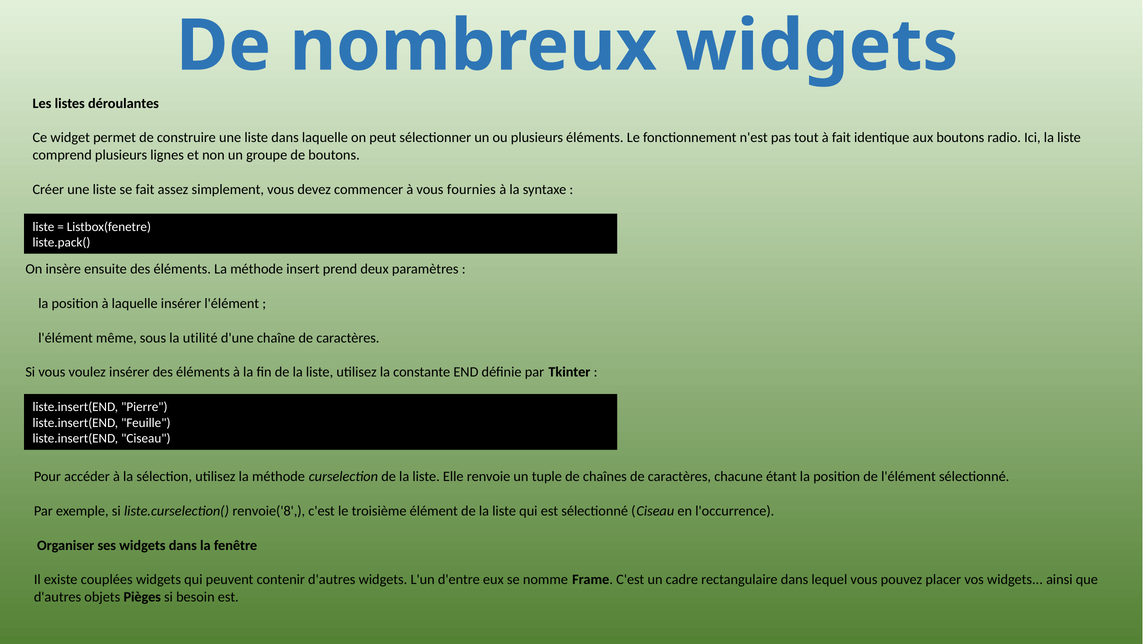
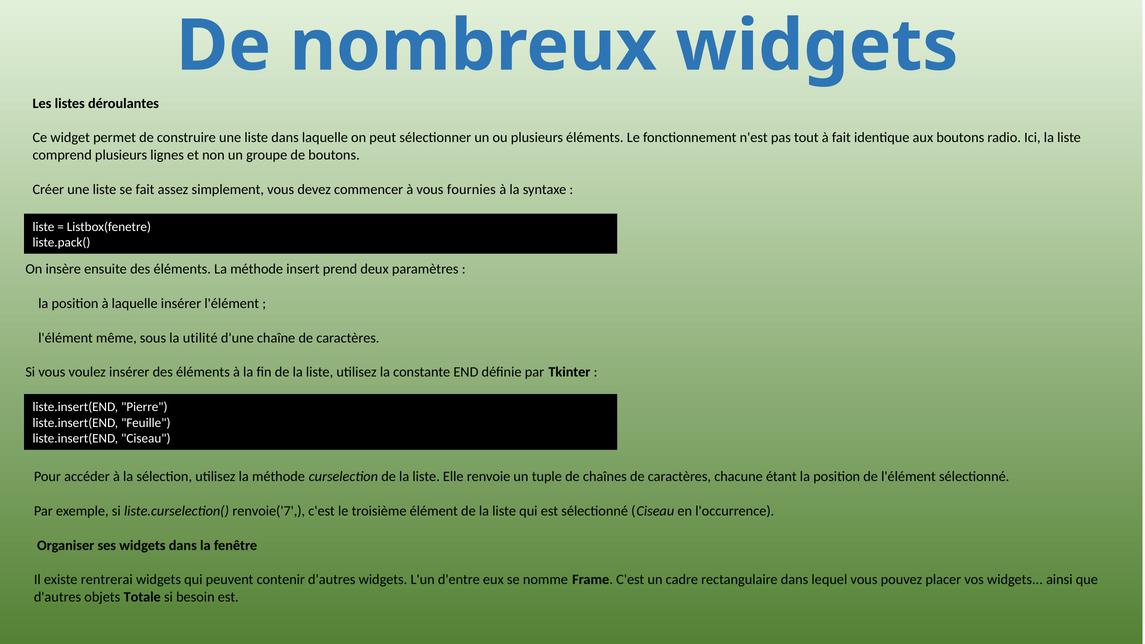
renvoie('8: renvoie('8 -> renvoie('7
couplées: couplées -> rentrerai
Pièges: Pièges -> Totale
